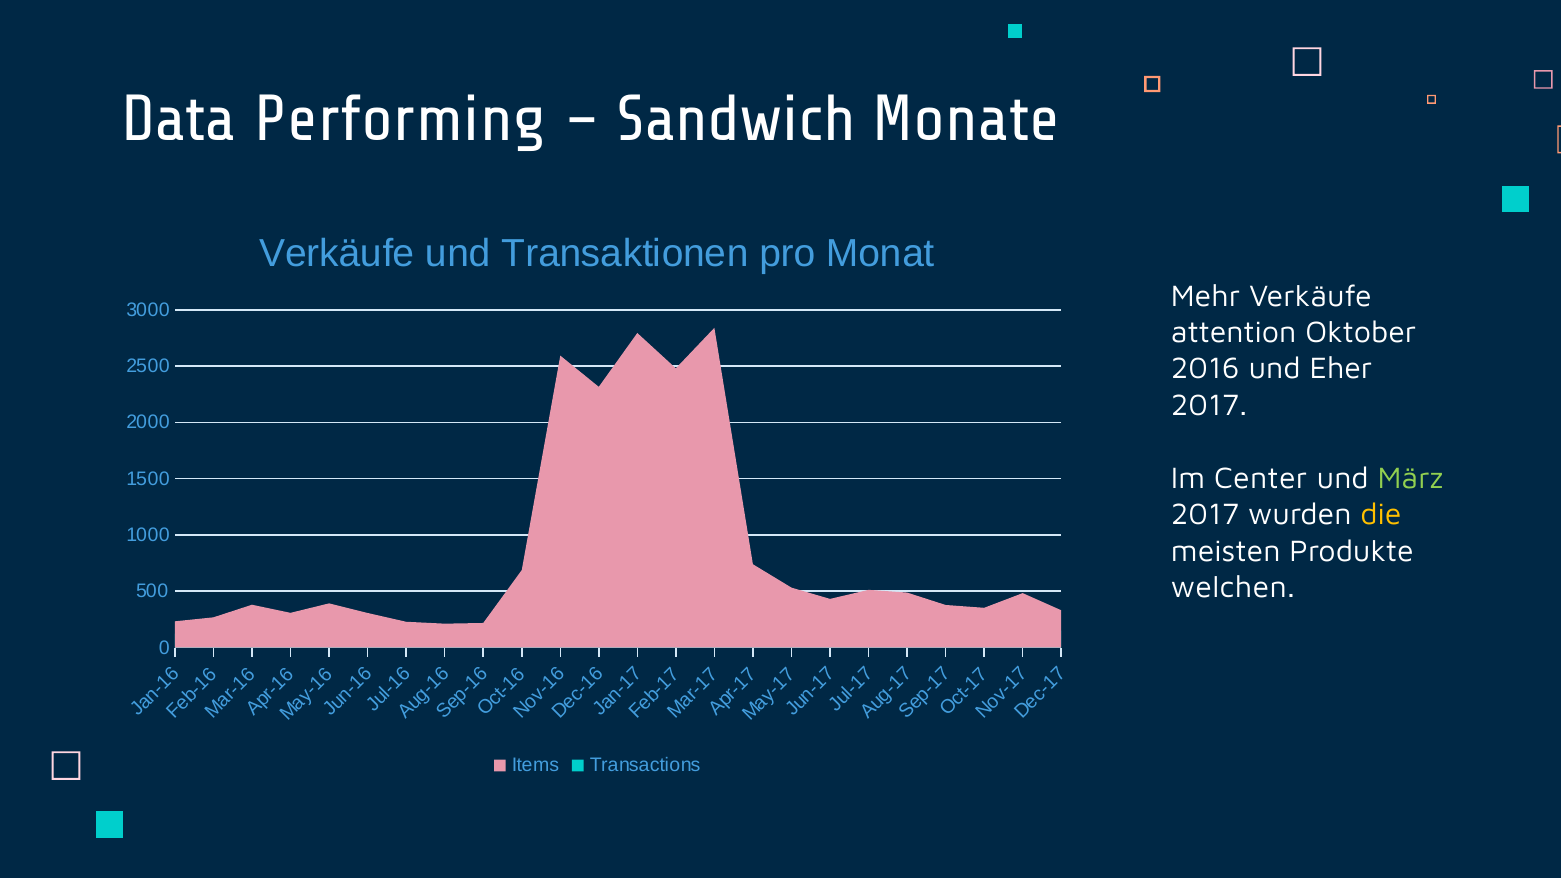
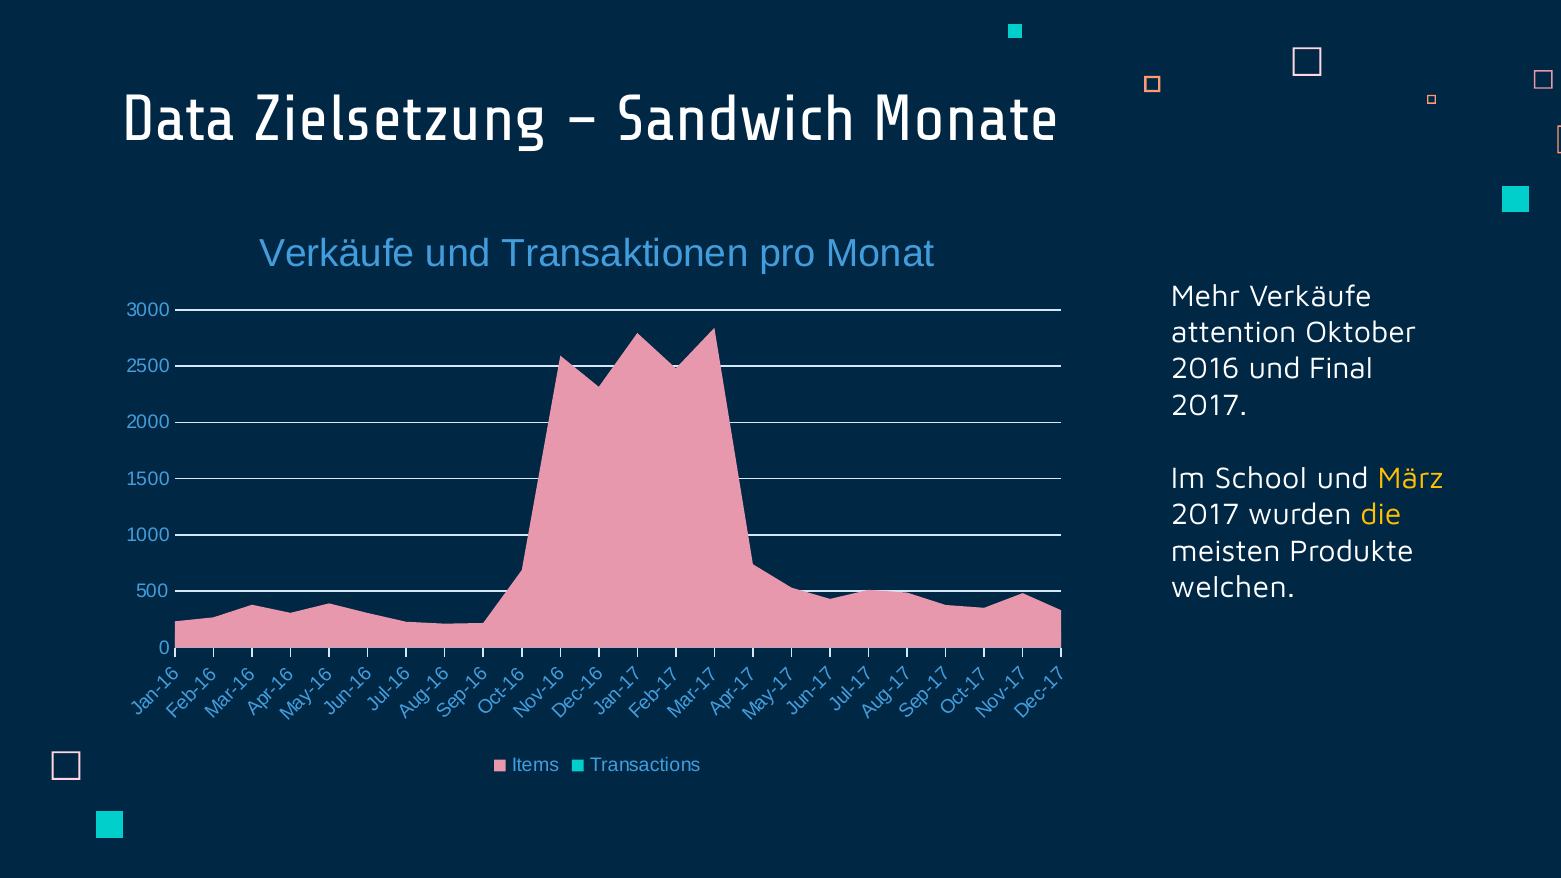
Performing: Performing -> Zielsetzung
Eher: Eher -> Final
Center: Center -> School
März colour: light green -> yellow
